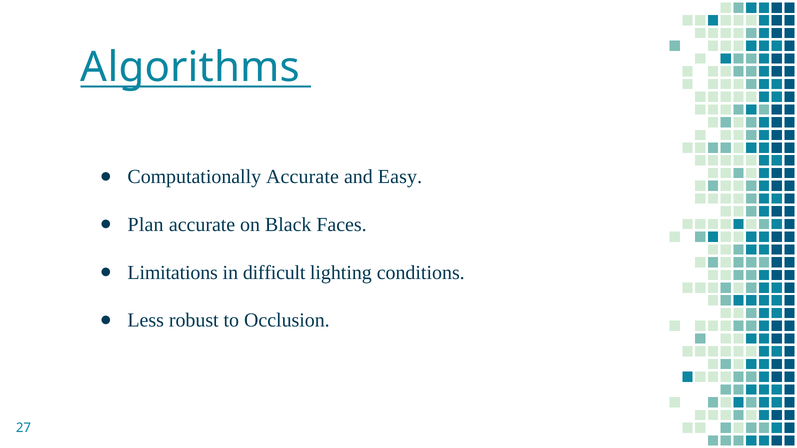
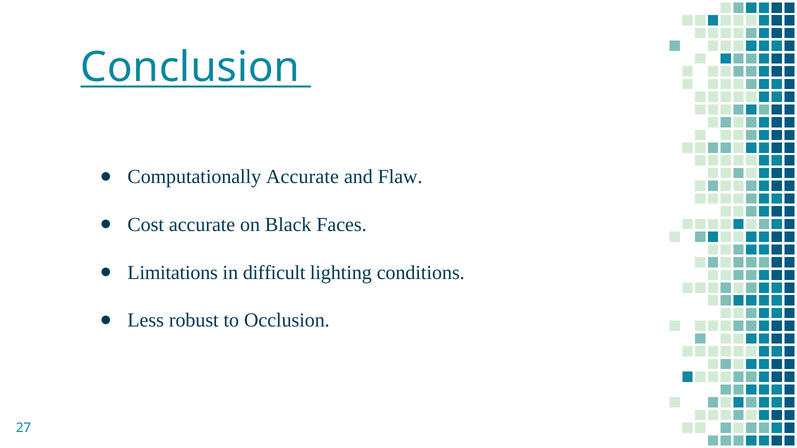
Algorithms: Algorithms -> Conclusion
Easy: Easy -> Flaw
Plan: Plan -> Cost
